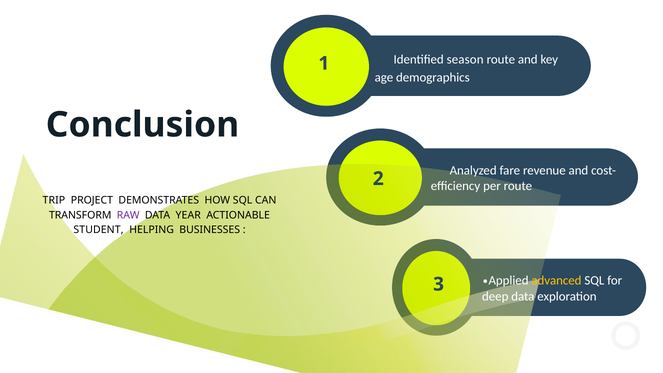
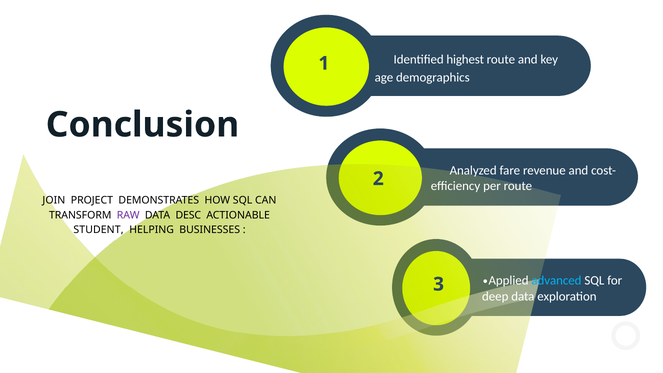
season: season -> highest
TRIP: TRIP -> JOIN
YEAR: YEAR -> DESC
advanced colour: yellow -> light blue
